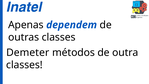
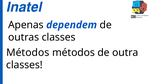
Demeter at (28, 52): Demeter -> Métodos
